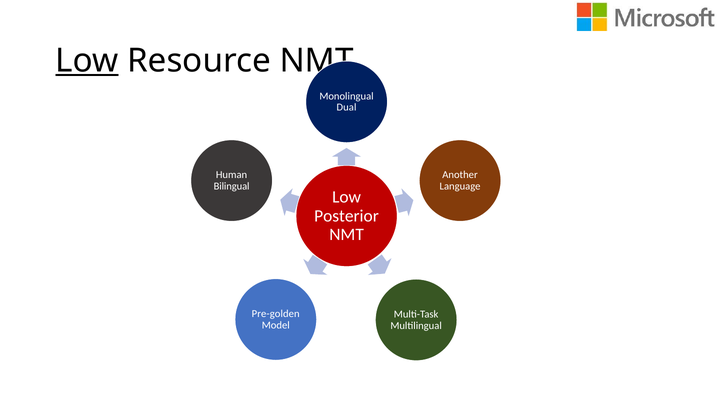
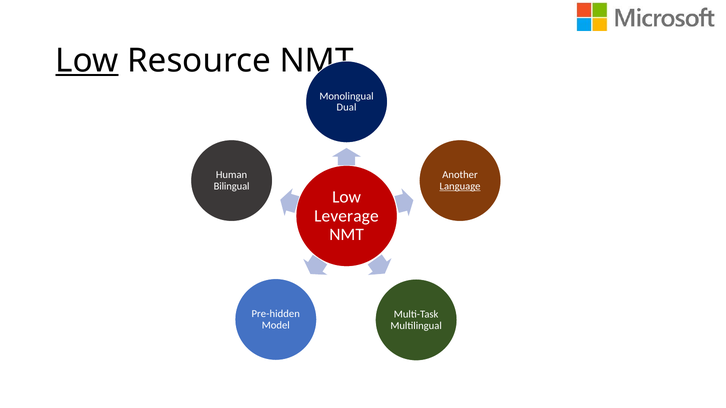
Language underline: none -> present
Posterior: Posterior -> Leverage
Pre-golden: Pre-golden -> Pre-hidden
